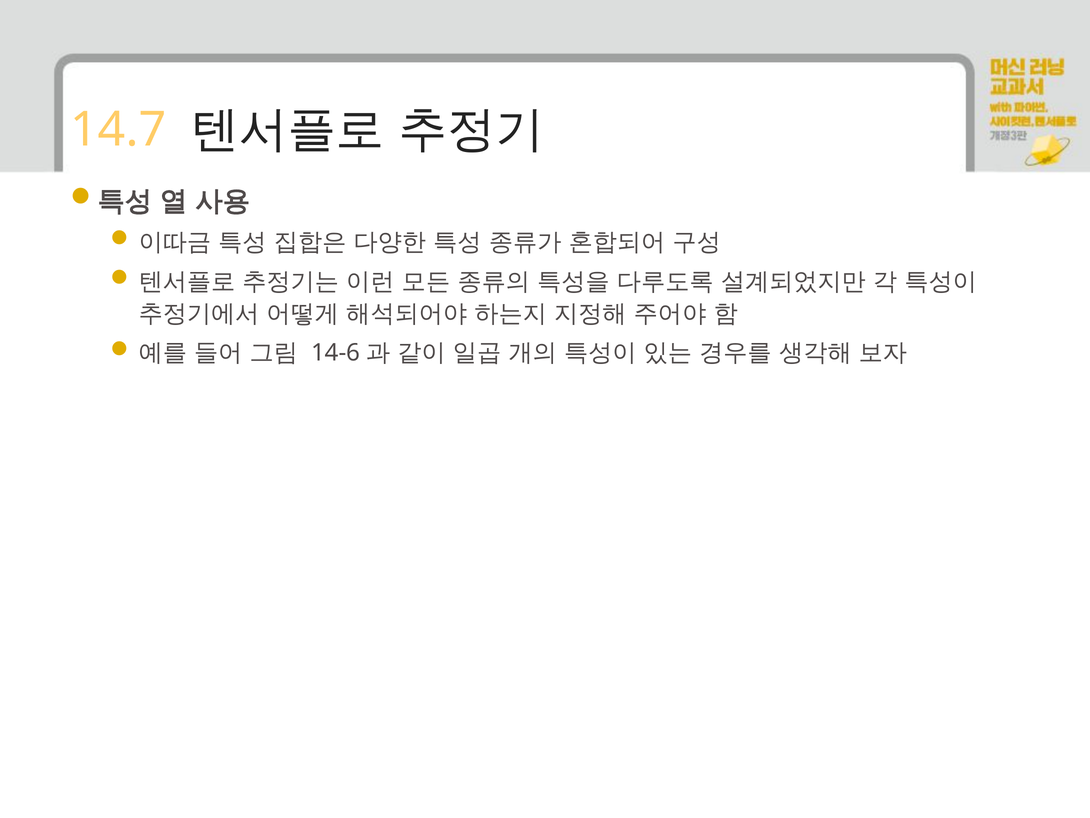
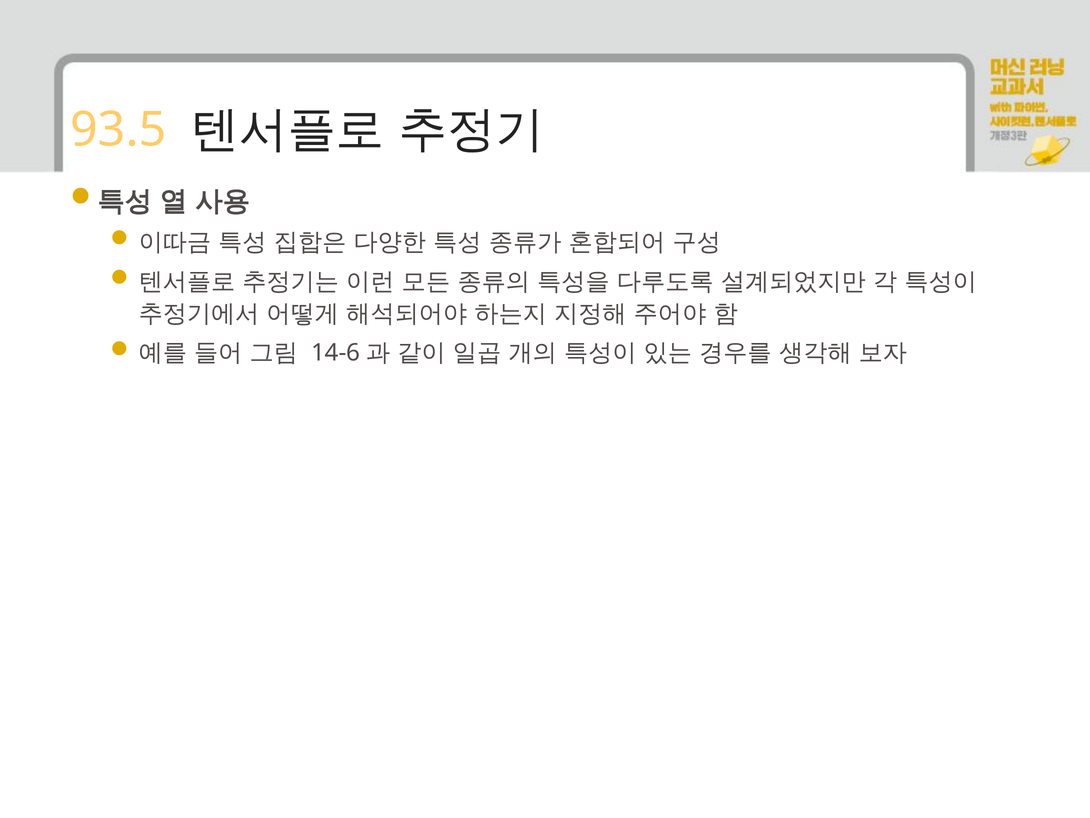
14.7: 14.7 -> 93.5
